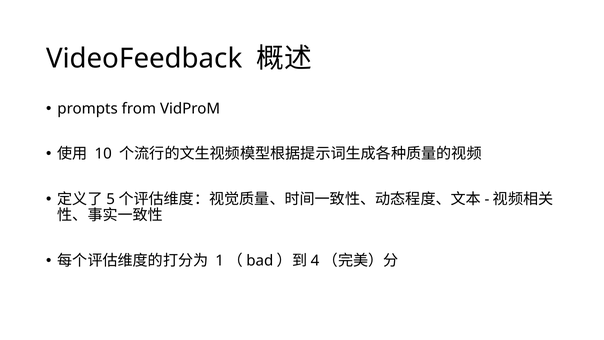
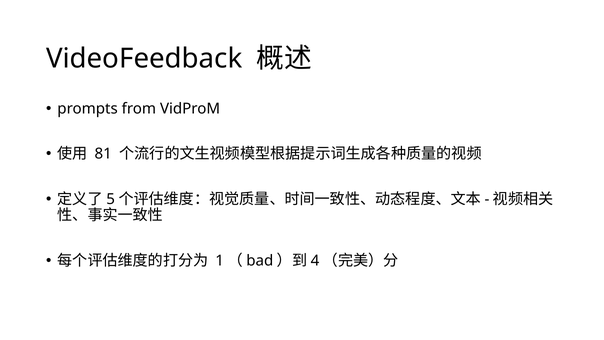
10: 10 -> 81
